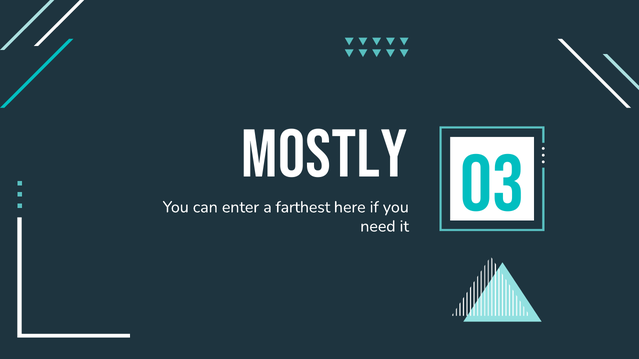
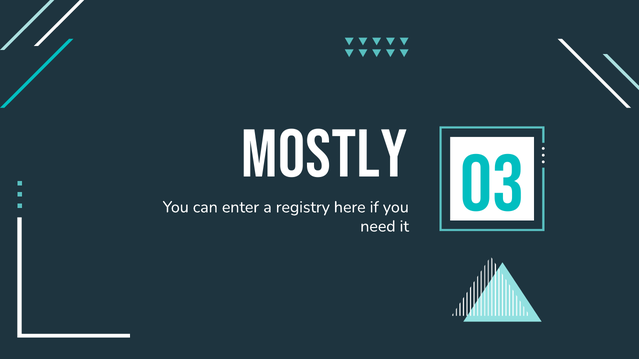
farthest: farthest -> registry
